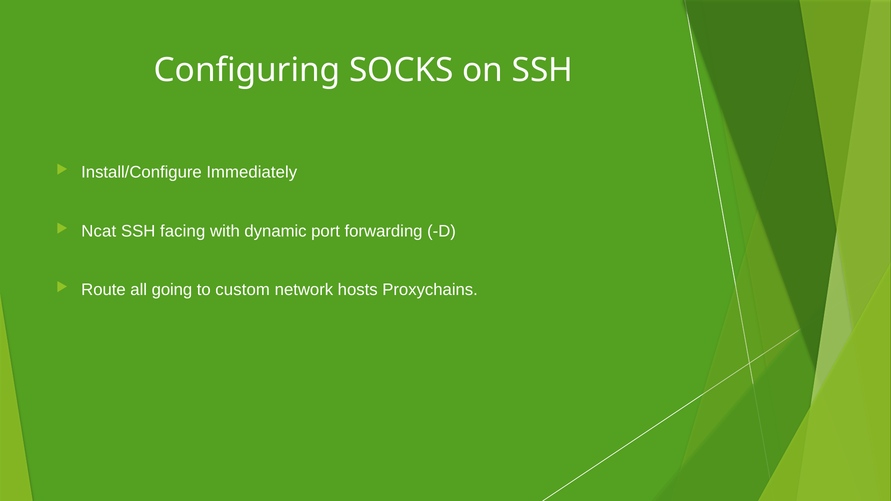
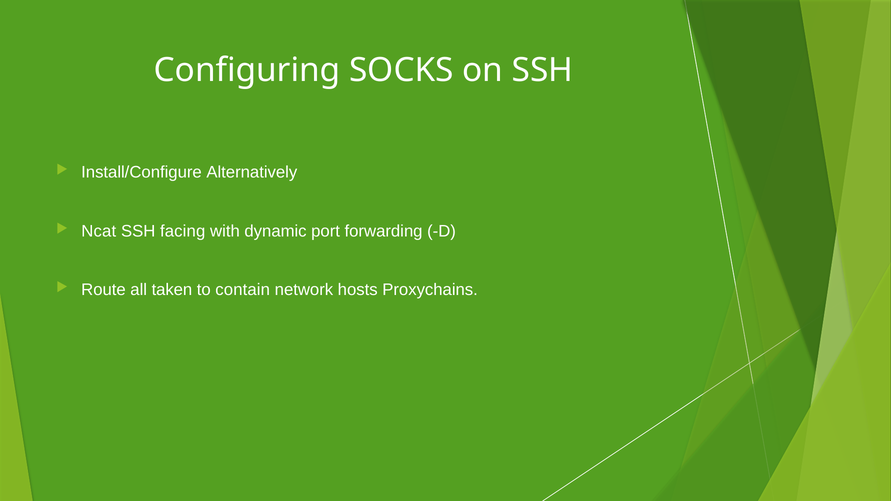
Immediately: Immediately -> Alternatively
going: going -> taken
custom: custom -> contain
